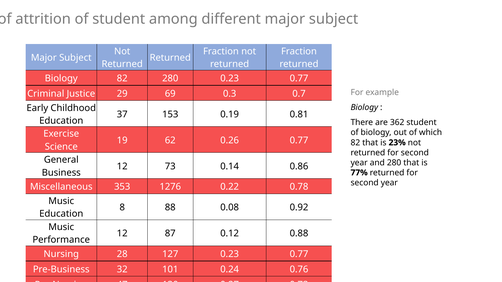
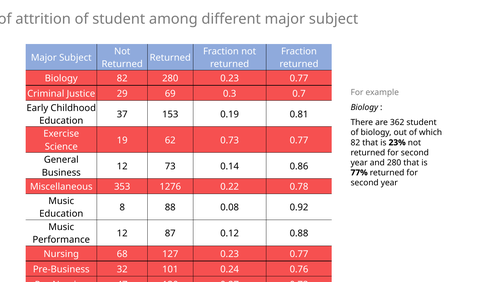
62 0.26: 0.26 -> 0.73
28: 28 -> 68
